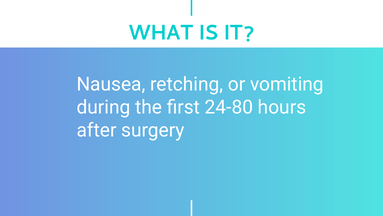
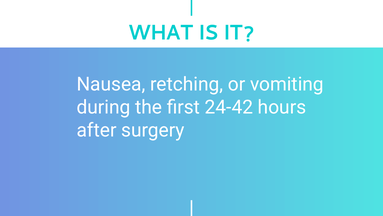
24-80: 24-80 -> 24-42
